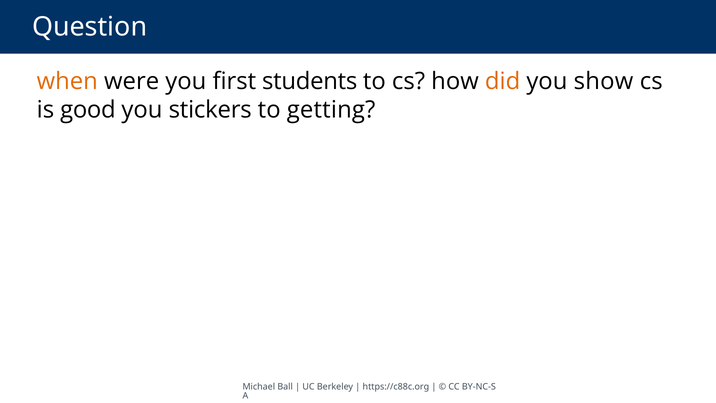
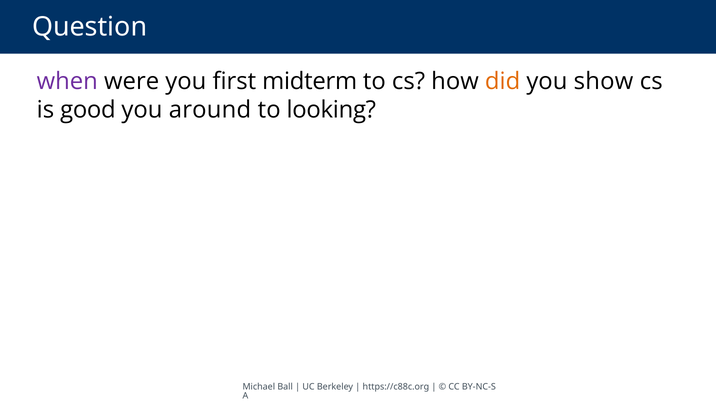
when colour: orange -> purple
students: students -> midterm
stickers: stickers -> around
getting: getting -> looking
